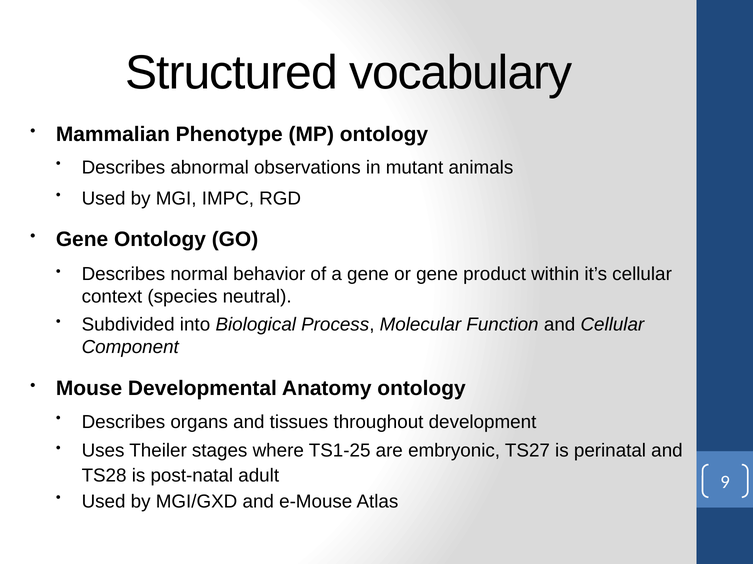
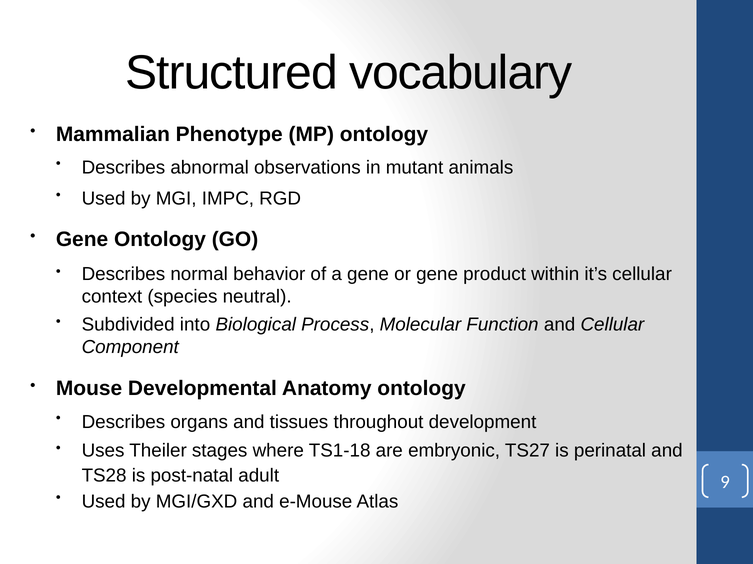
TS1-25: TS1-25 -> TS1-18
